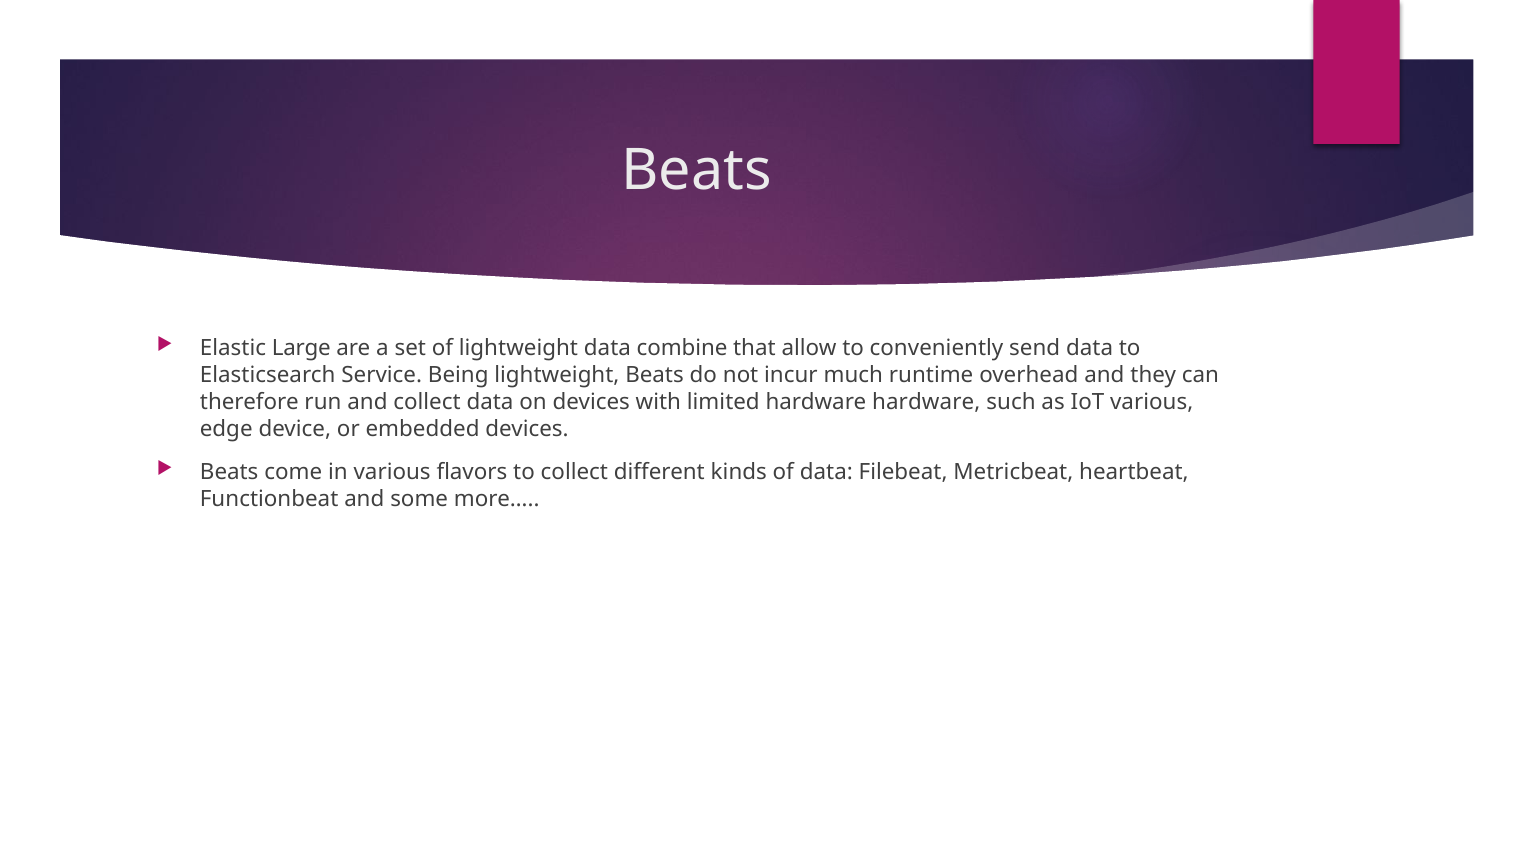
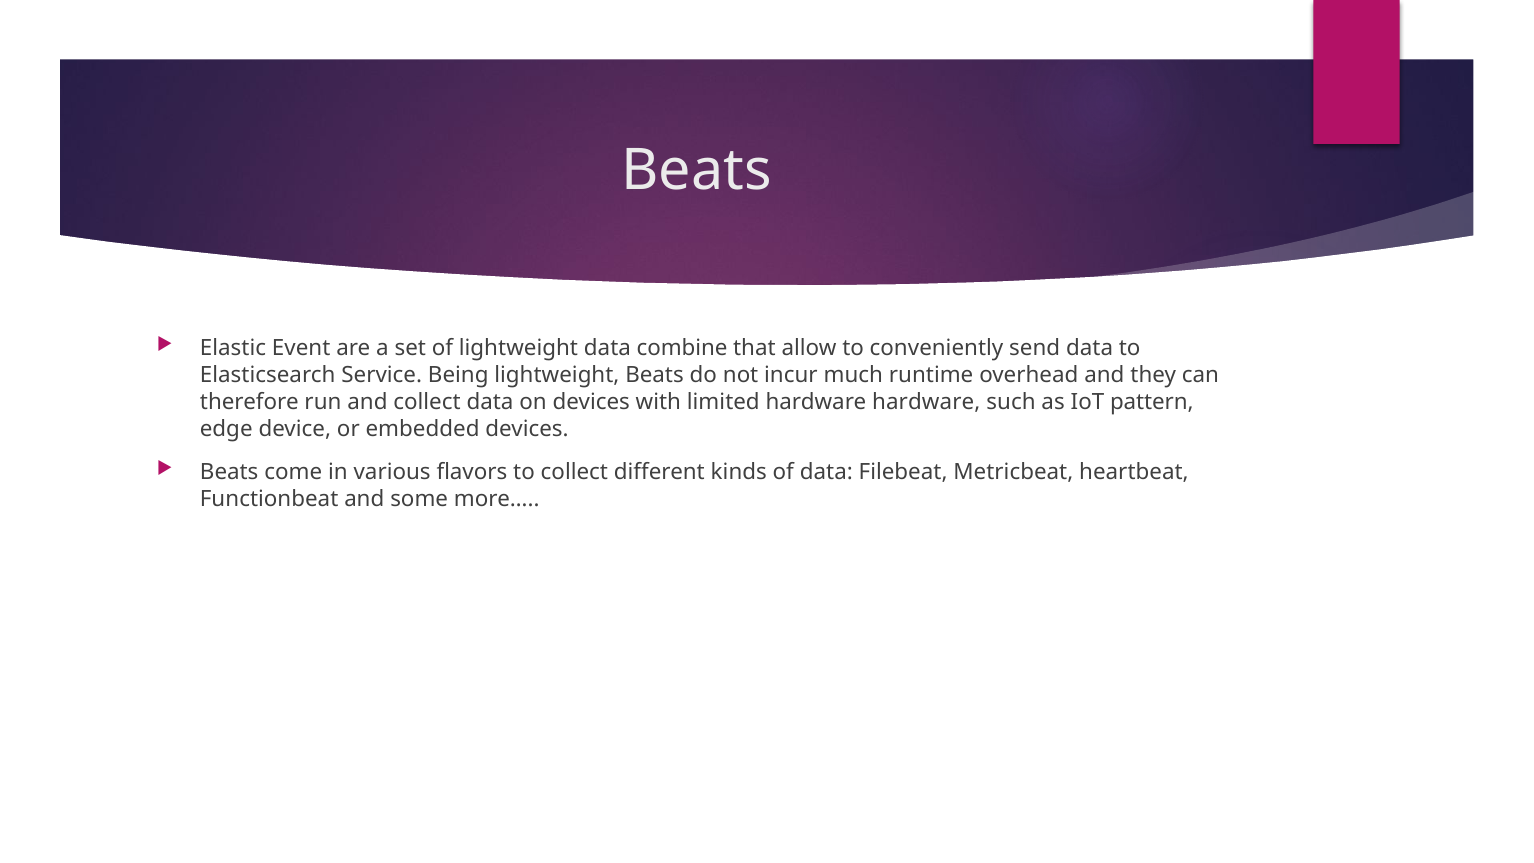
Large: Large -> Event
IoT various: various -> pattern
